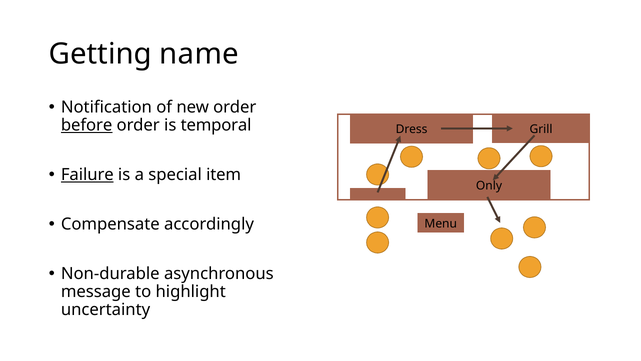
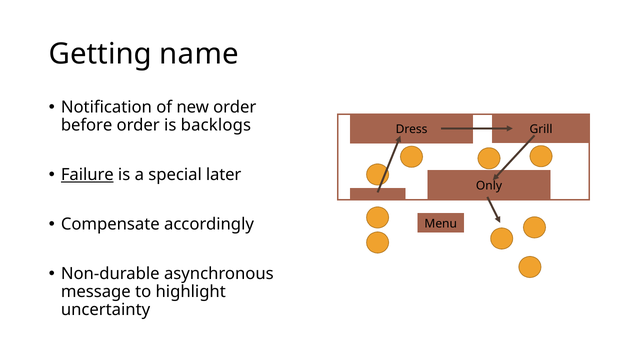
before underline: present -> none
temporal: temporal -> backlogs
item: item -> later
